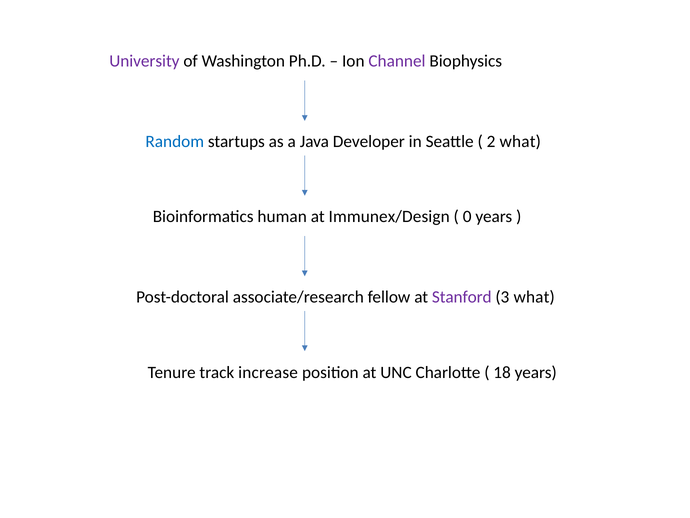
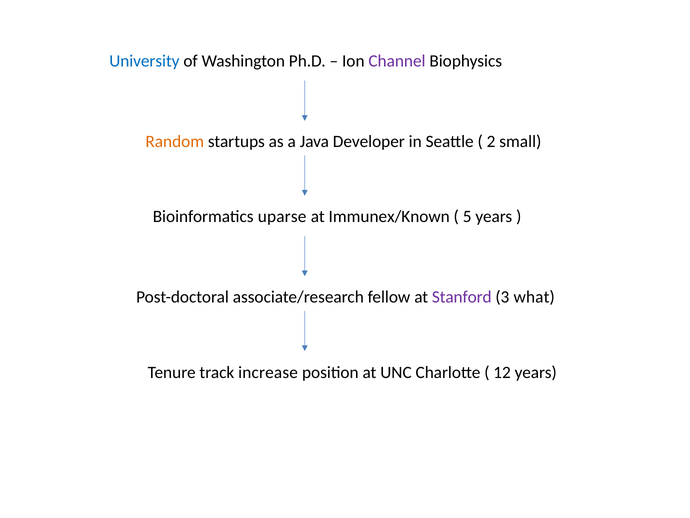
University colour: purple -> blue
Random colour: blue -> orange
2 what: what -> small
human: human -> uparse
Immunex/Design: Immunex/Design -> Immunex/Known
0: 0 -> 5
18: 18 -> 12
